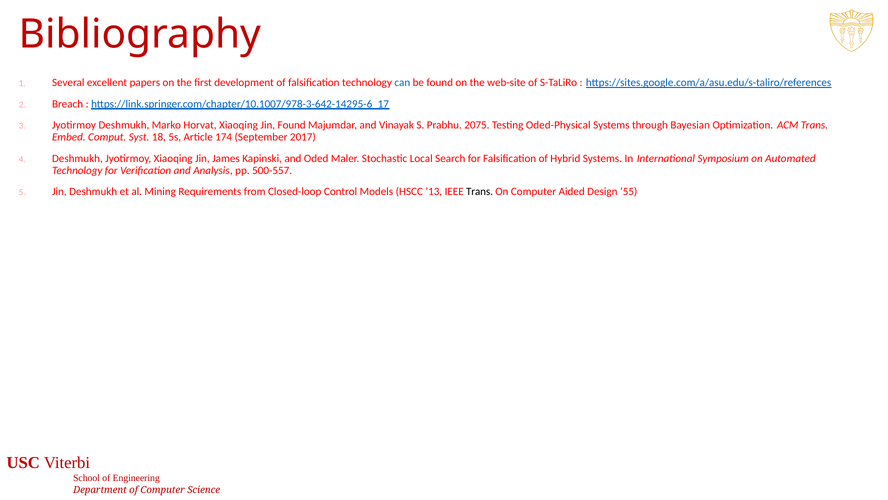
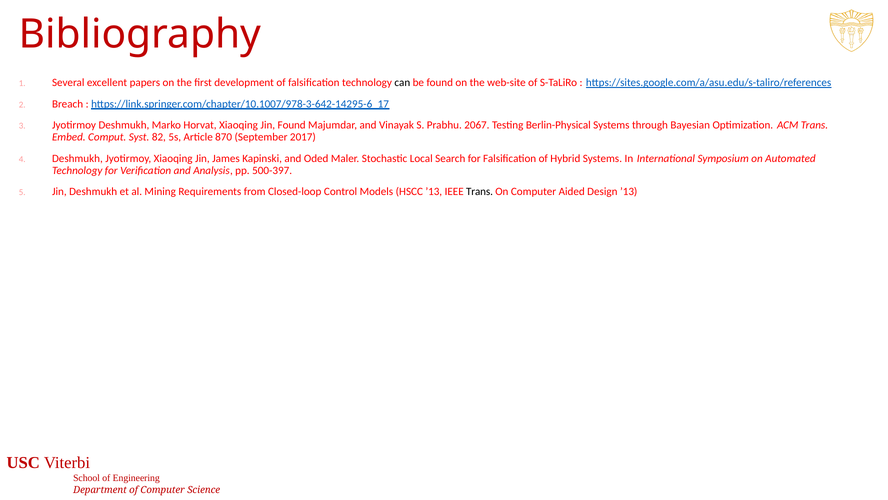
can colour: blue -> black
2075: 2075 -> 2067
Oded-Physical: Oded-Physical -> Berlin-Physical
18: 18 -> 82
174: 174 -> 870
500-557: 500-557 -> 500-397
Design ’55: ’55 -> ’13
